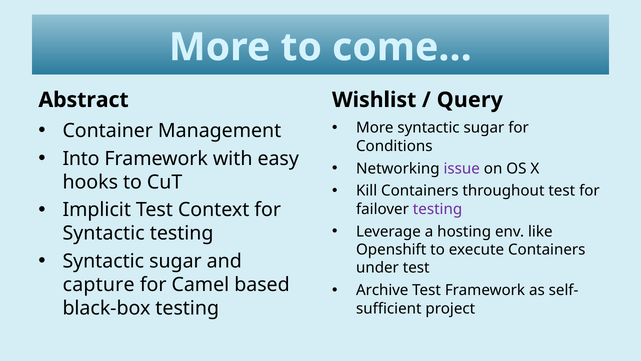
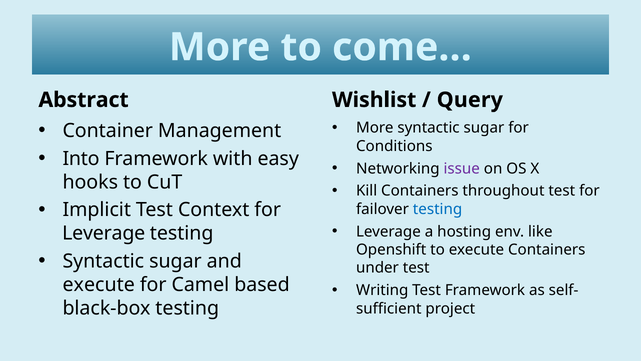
testing at (438, 209) colour: purple -> blue
Syntactic at (104, 233): Syntactic -> Leverage
capture at (99, 284): capture -> execute
Archive: Archive -> Writing
